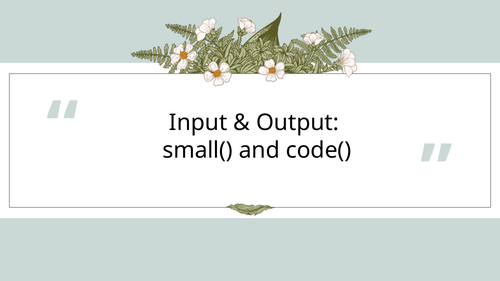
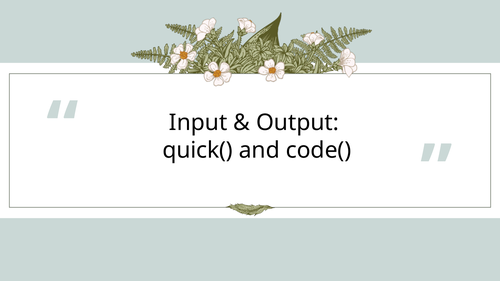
small(: small( -> quick(
